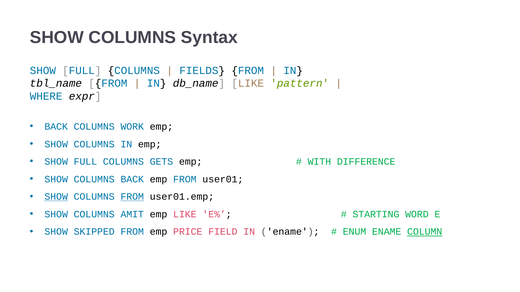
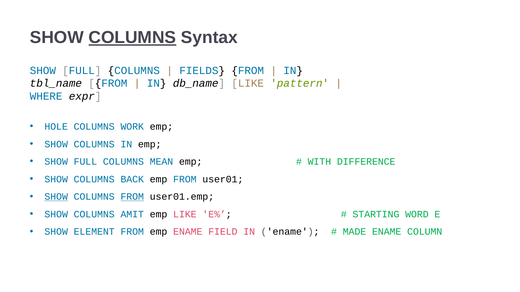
COLUMNS at (132, 38) underline: none -> present
BACK at (56, 127): BACK -> HOLE
GETS: GETS -> MEAN
SKIPPED: SKIPPED -> ELEMENT
emp PRICE: PRICE -> ENAME
ENUM: ENUM -> MADE
COLUMN underline: present -> none
